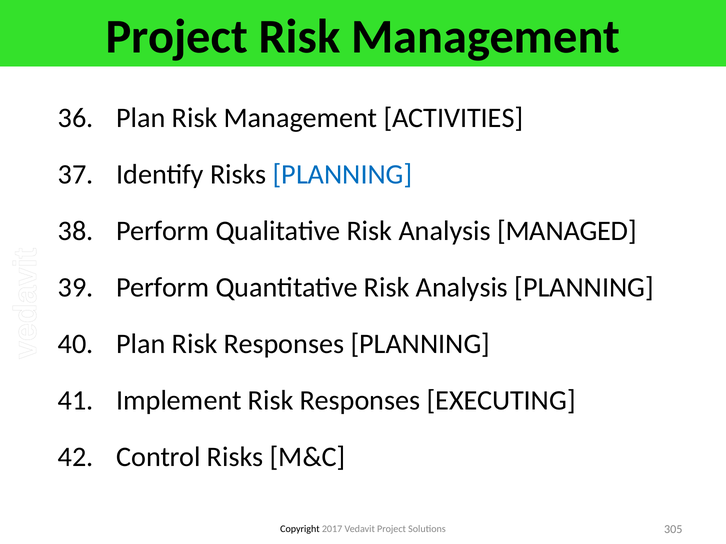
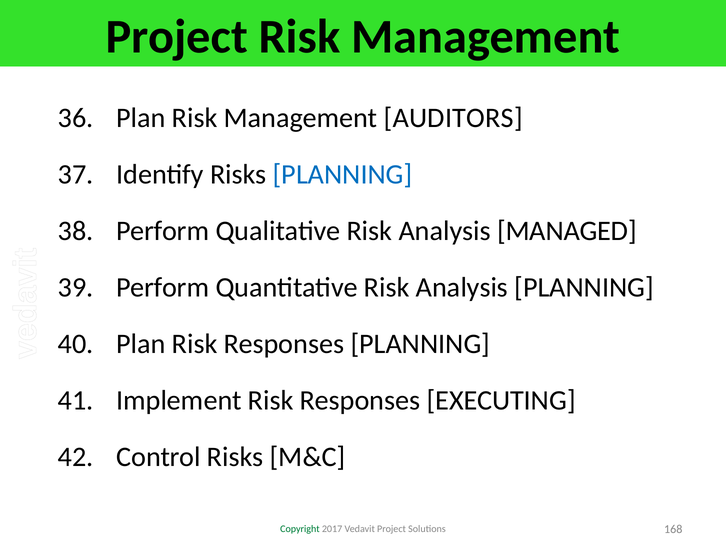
ACTIVITIES: ACTIVITIES -> AUDITORS
Copyright colour: black -> green
305: 305 -> 168
